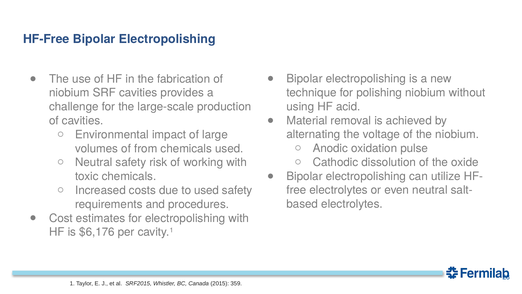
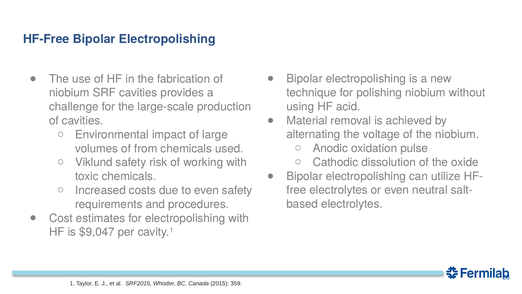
Neutral at (94, 162): Neutral -> Viklund
to used: used -> even
$6,176: $6,176 -> $9,047
